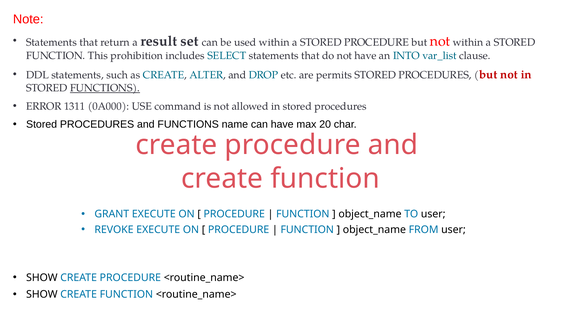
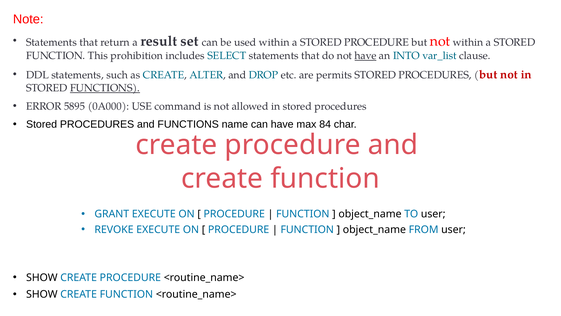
have at (366, 56) underline: none -> present
1311: 1311 -> 5895
20: 20 -> 84
